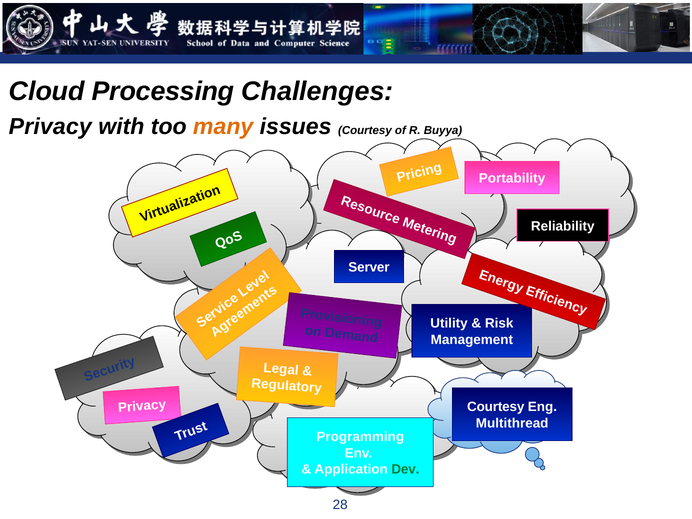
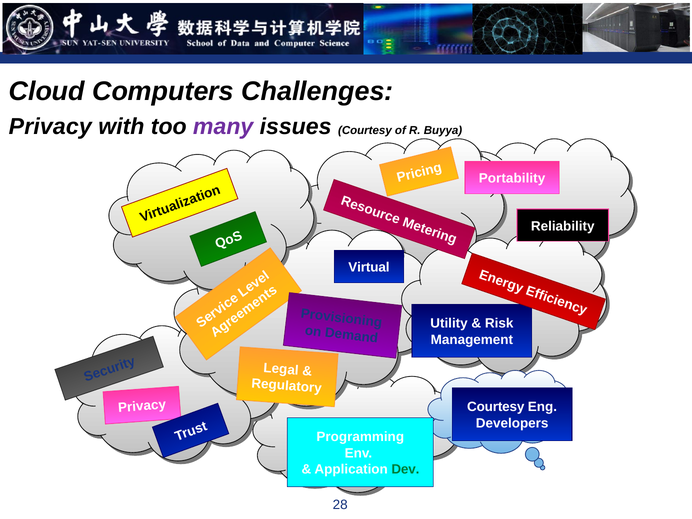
Processing: Processing -> Computers
many colour: orange -> purple
Server: Server -> Virtual
Multithread: Multithread -> Developers
